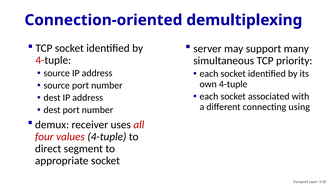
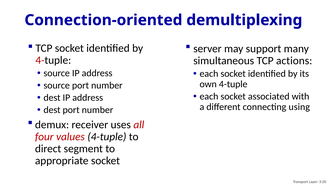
priority: priority -> actions
